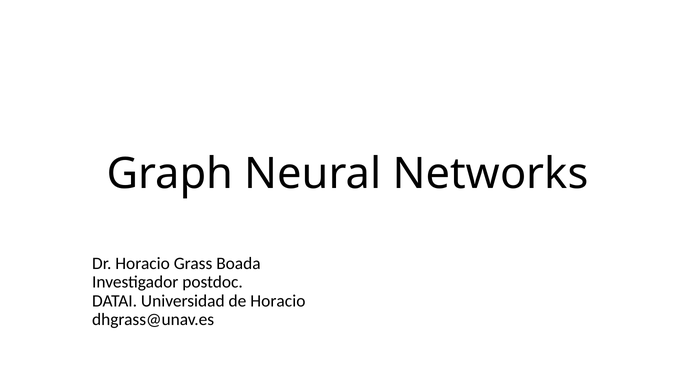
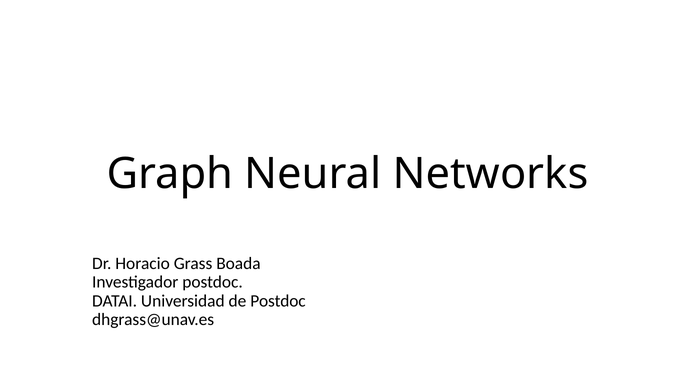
de Horacio: Horacio -> Postdoc
